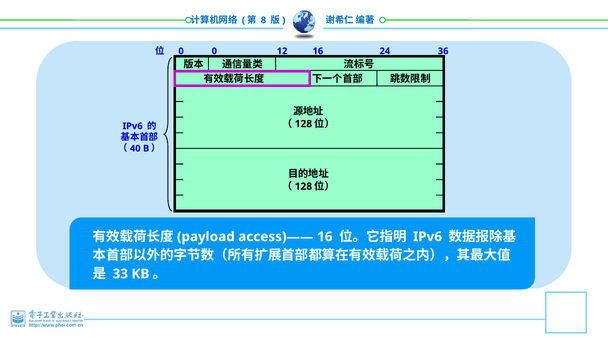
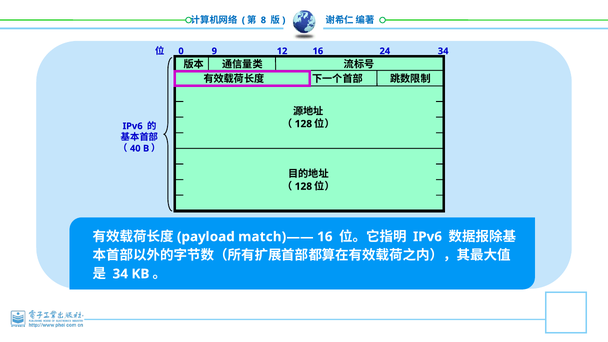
0 0: 0 -> 9
16 36: 36 -> 34
access)——: access)—— -> match)——
33 at (120, 274): 33 -> 34
